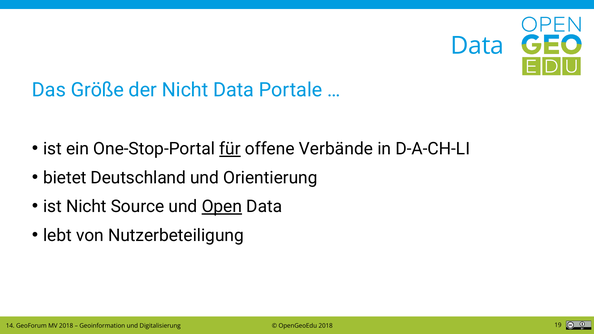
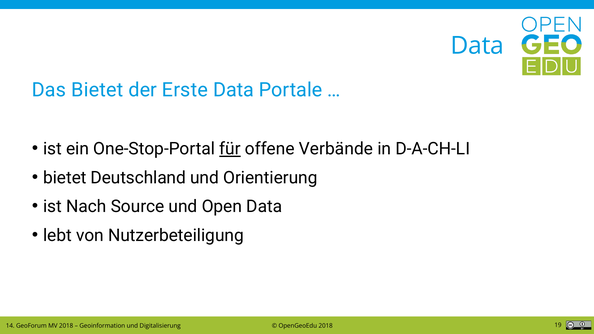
Das Größe: Größe -> Bietet
der Nicht: Nicht -> Erste
ist Nicht: Nicht -> Nach
Open underline: present -> none
